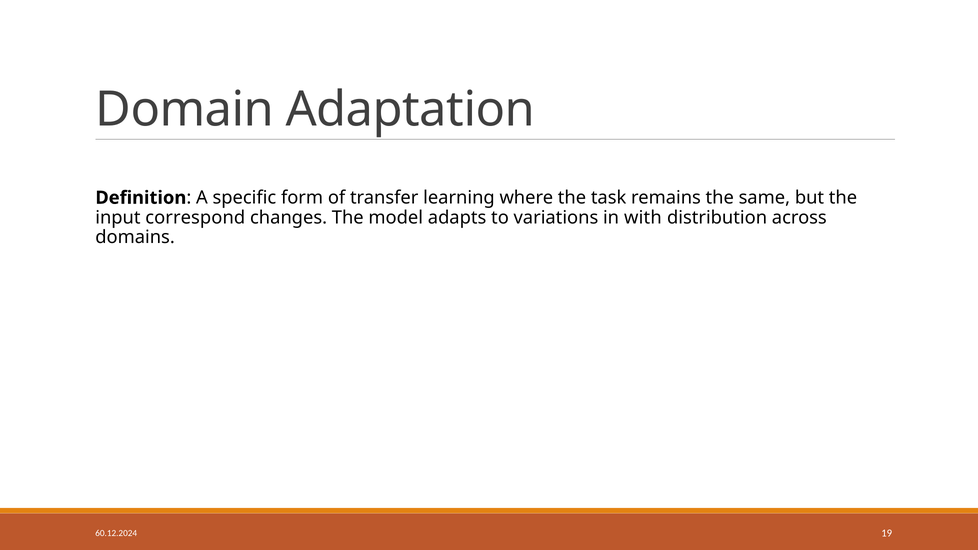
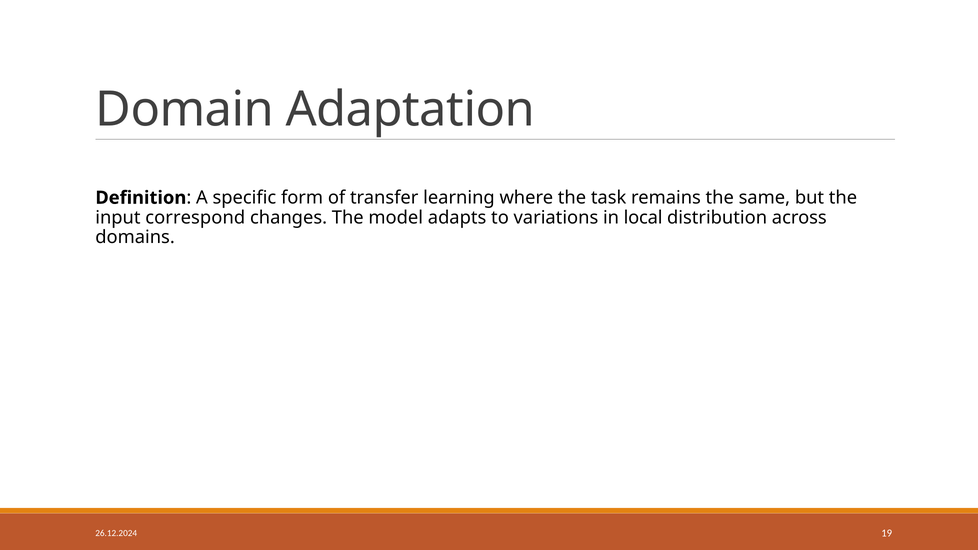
with: with -> local
60.12.2024: 60.12.2024 -> 26.12.2024
